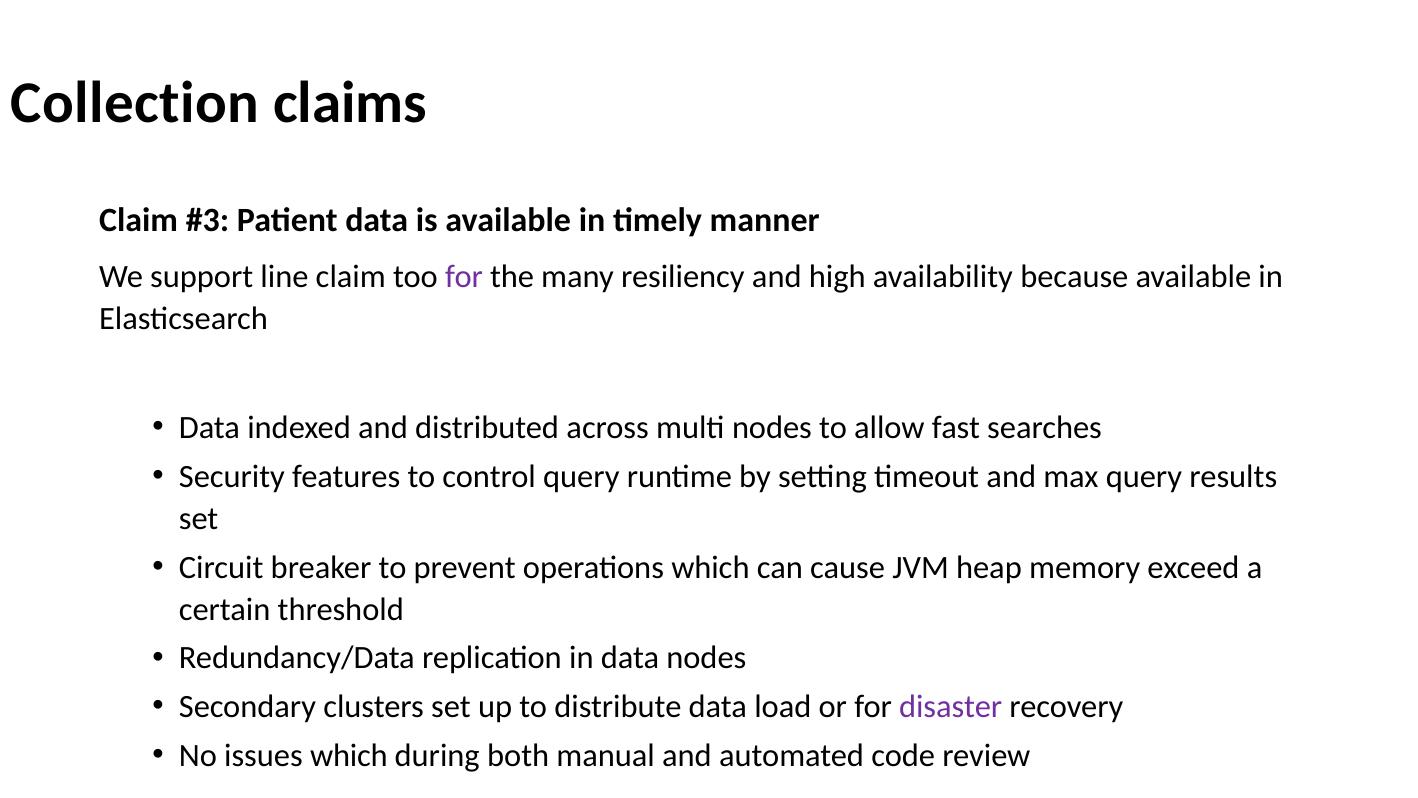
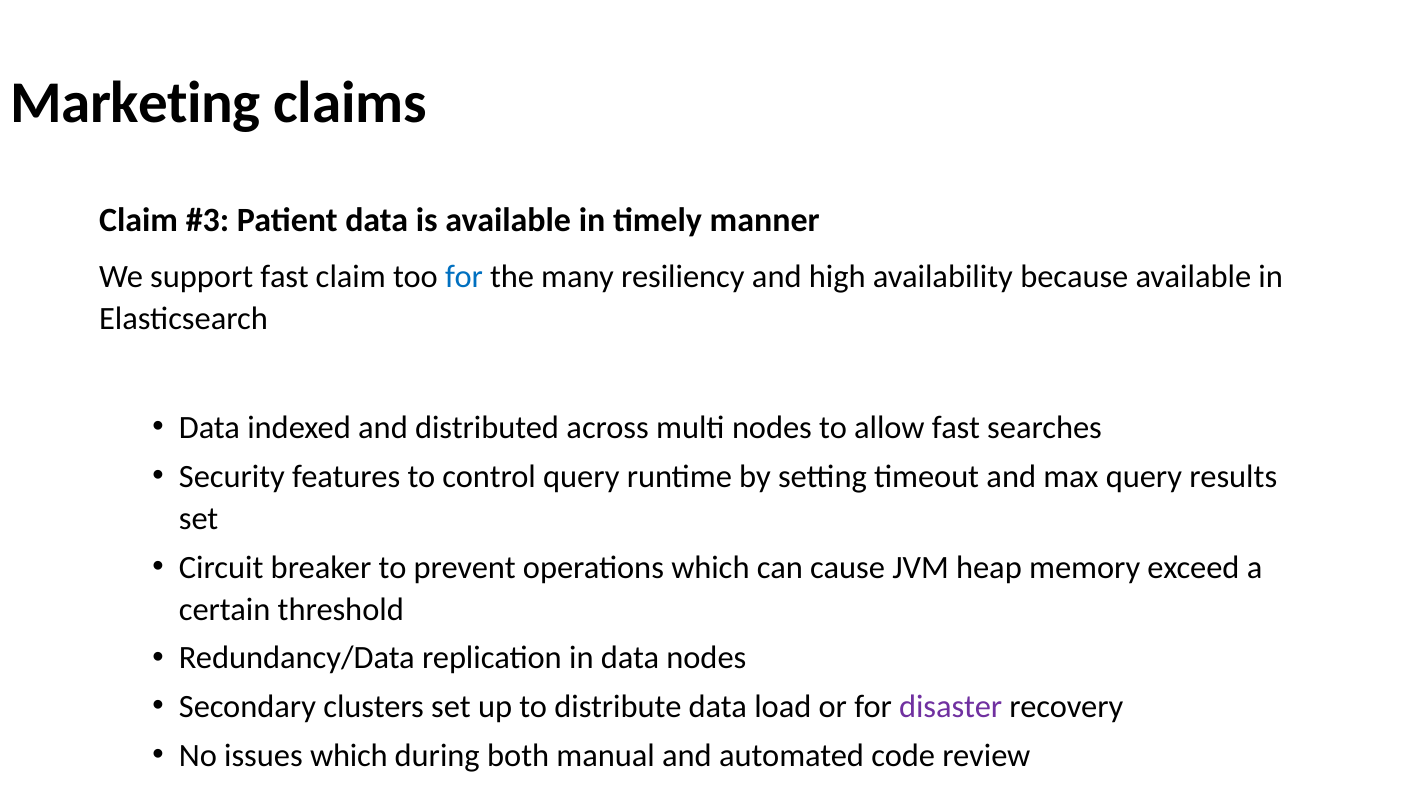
Collection: Collection -> Marketing
support line: line -> fast
for at (464, 277) colour: purple -> blue
